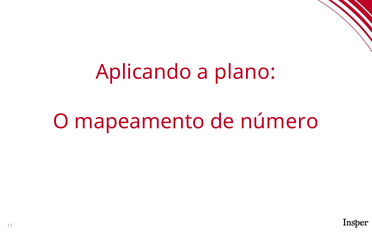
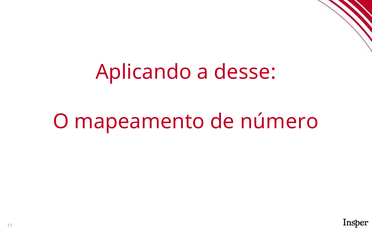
plano: plano -> desse
